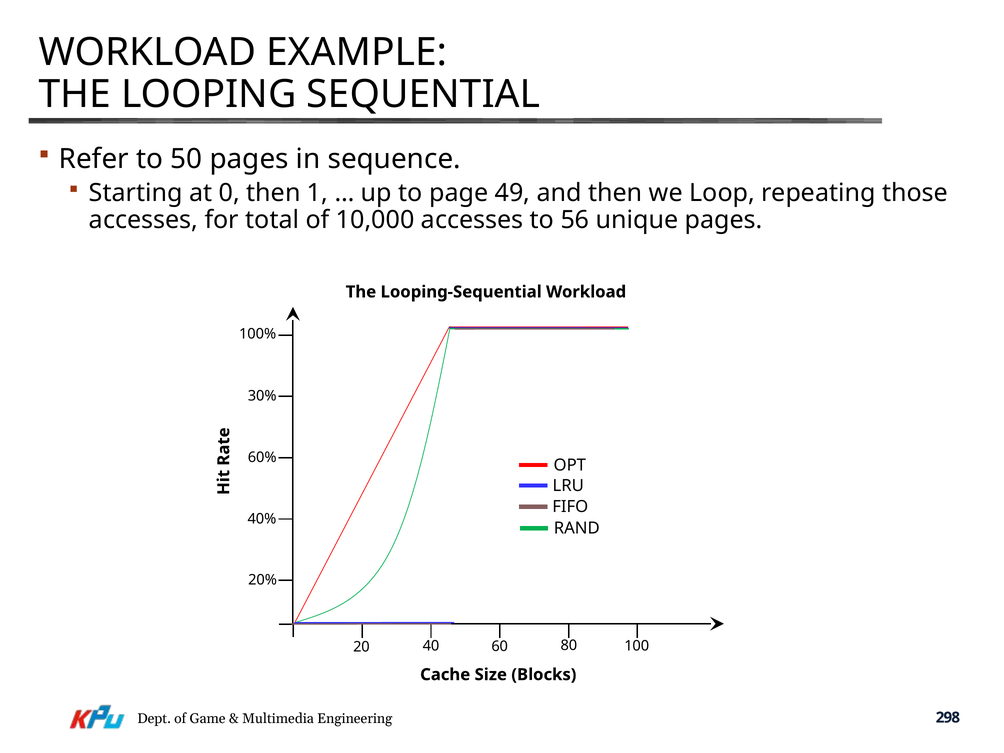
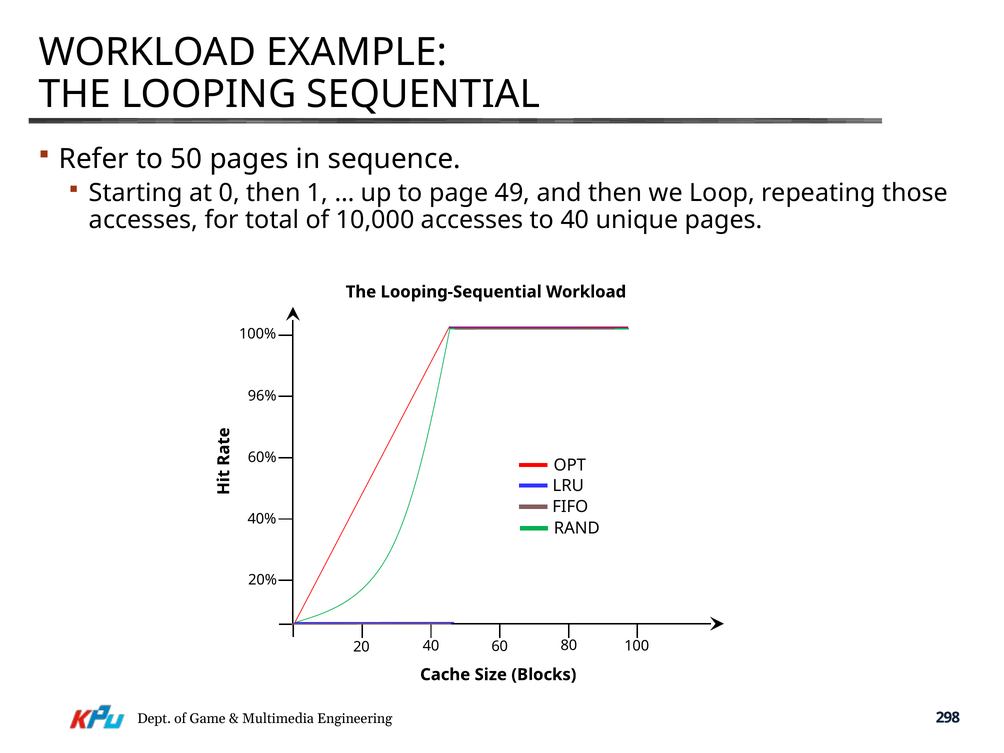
to 56: 56 -> 40
30%: 30% -> 96%
